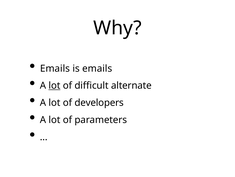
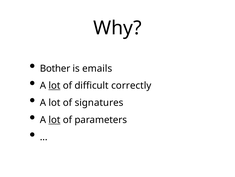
Emails at (55, 68): Emails -> Bother
alternate: alternate -> correctly
developers: developers -> signatures
lot at (54, 119) underline: none -> present
